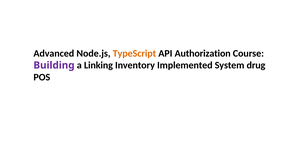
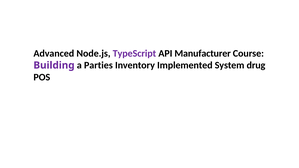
TypeScript colour: orange -> purple
Authorization: Authorization -> Manufacturer
Linking: Linking -> Parties
